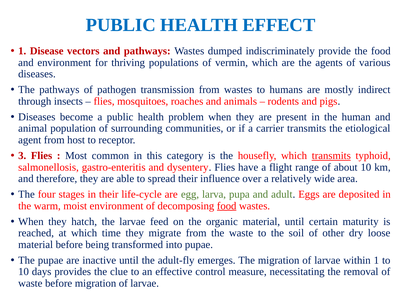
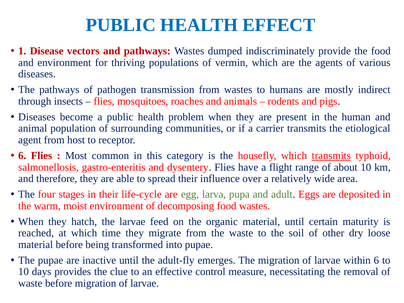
3 at (22, 156): 3 -> 6
food at (227, 206) underline: present -> none
within 1: 1 -> 6
